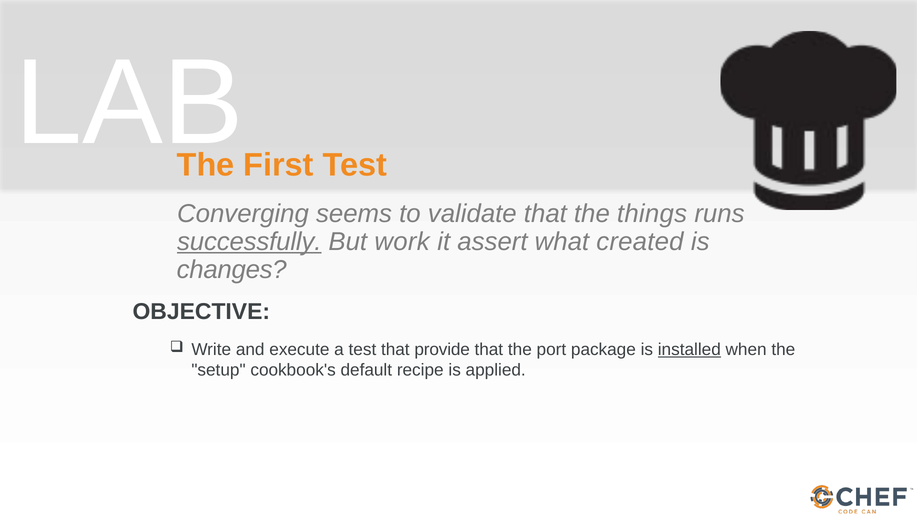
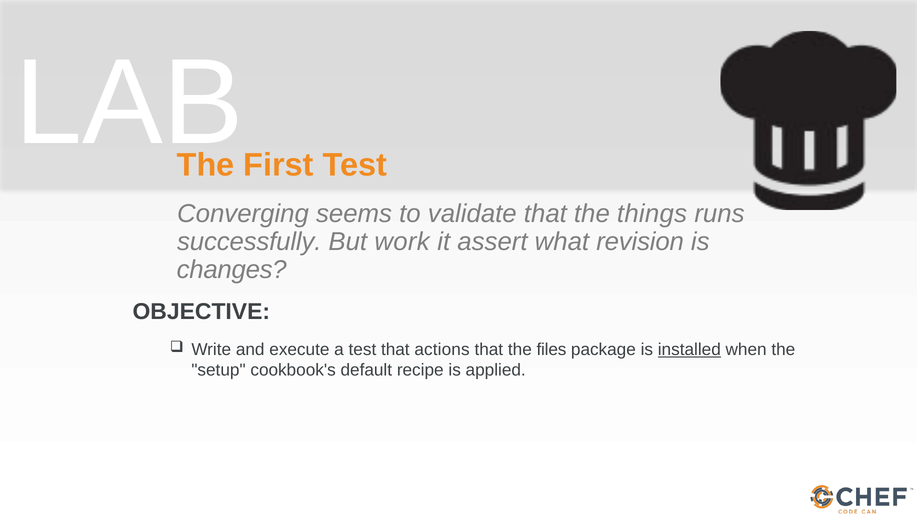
successfully underline: present -> none
created: created -> revision
provide: provide -> actions
port: port -> files
